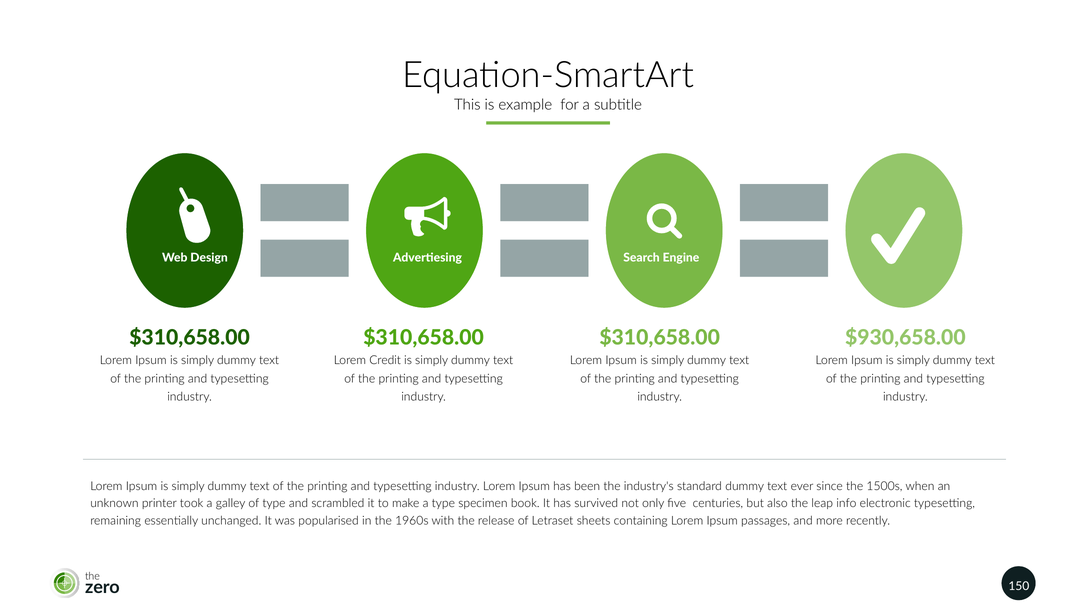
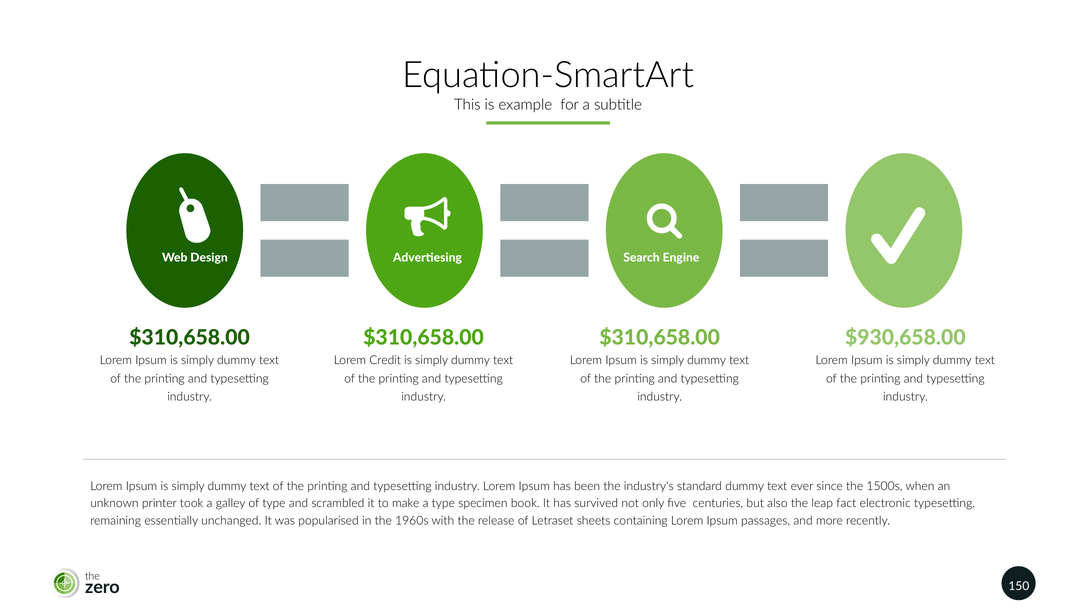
info: info -> fact
